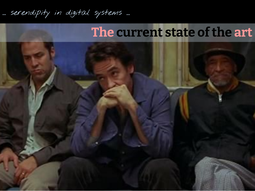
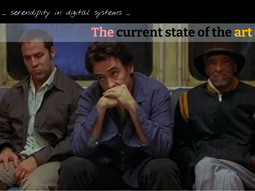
art colour: pink -> yellow
